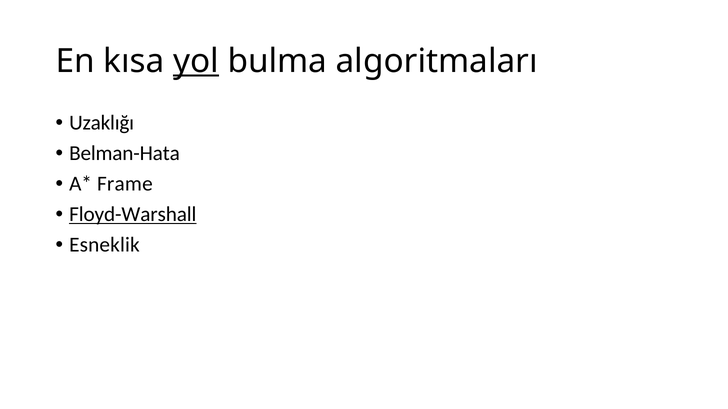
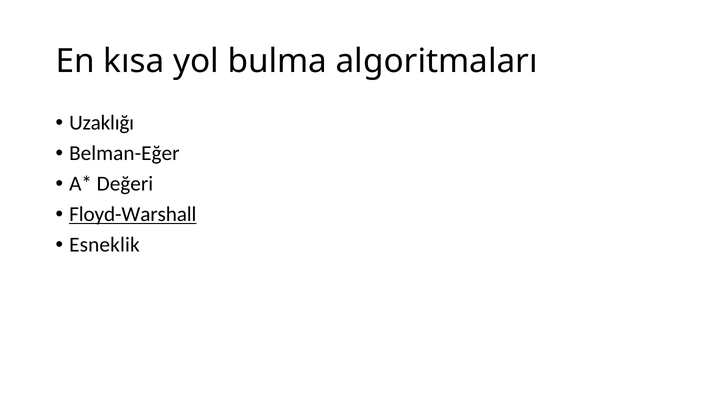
yol underline: present -> none
Belman-Hata: Belman-Hata -> Belman-Eğer
Frame: Frame -> Değeri
